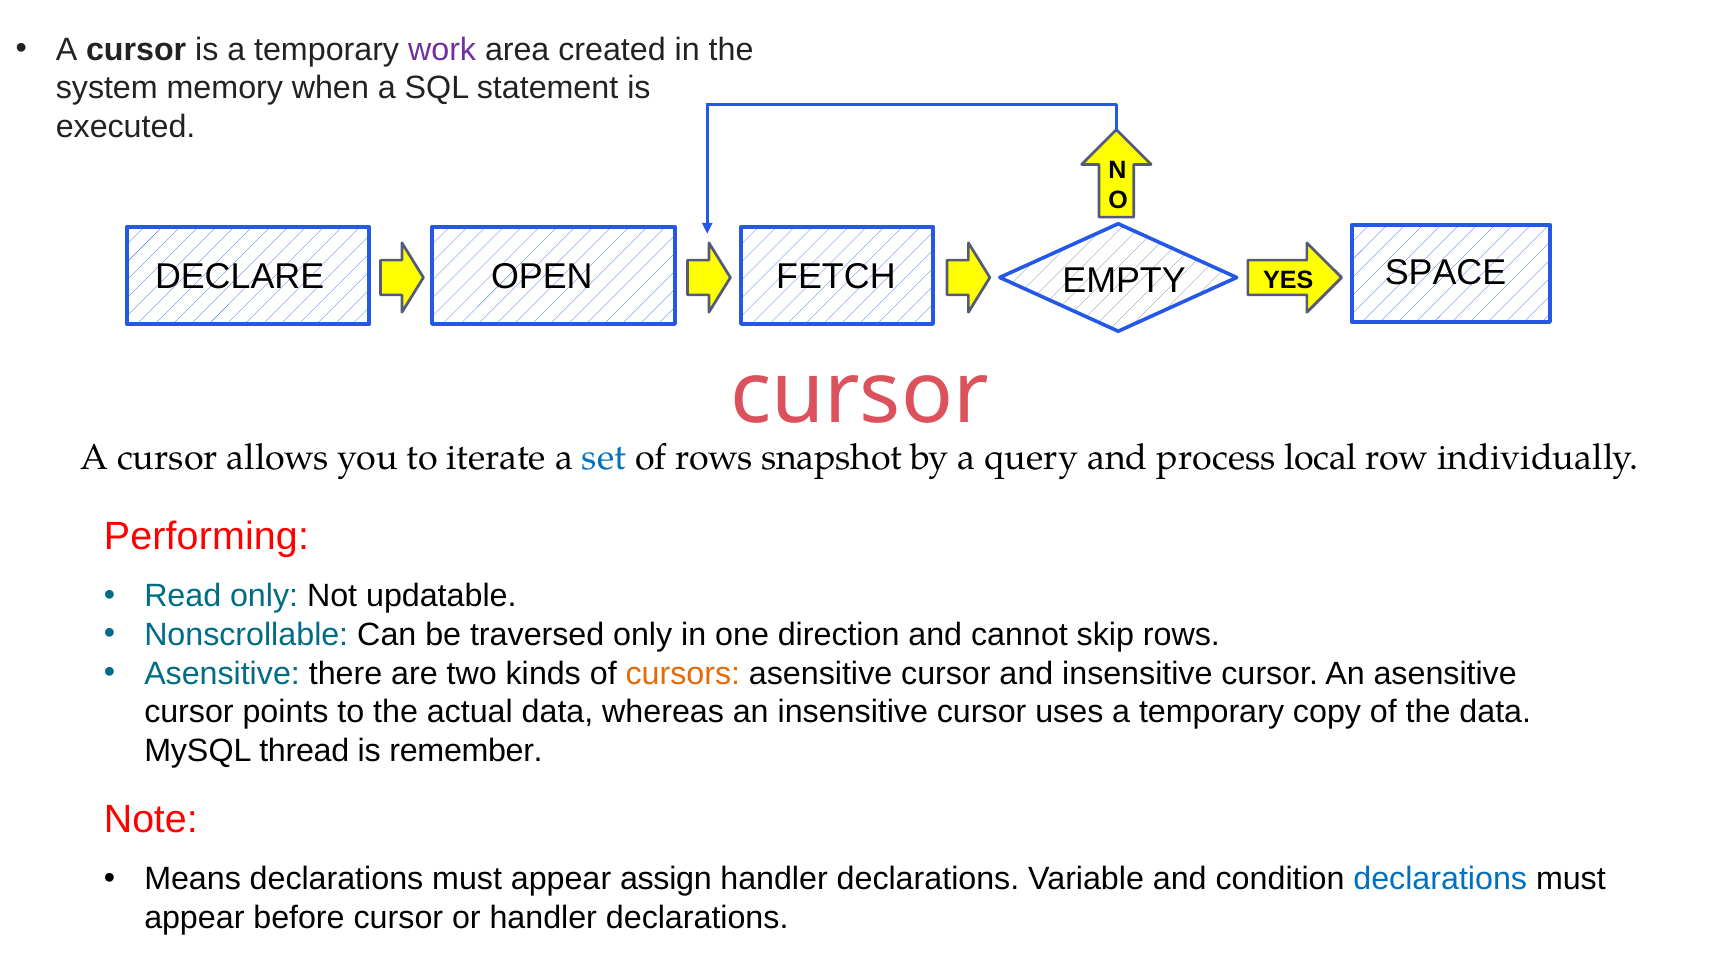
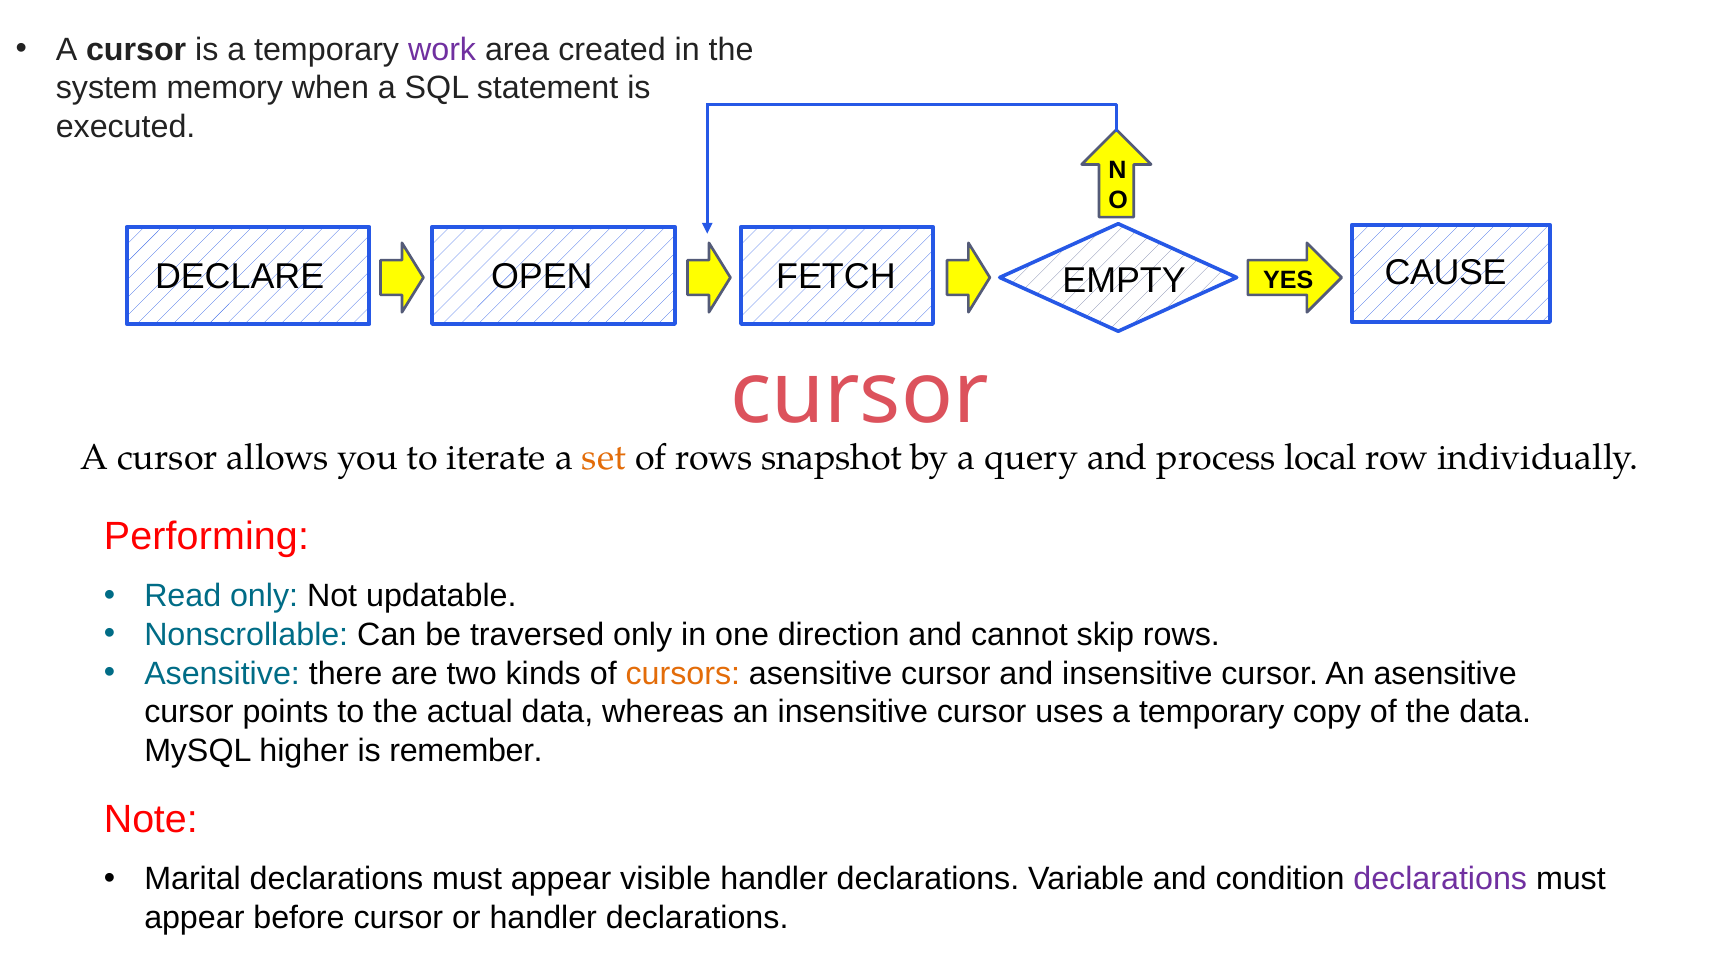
SPACE: SPACE -> CAUSE
set colour: blue -> orange
thread: thread -> higher
Means: Means -> Marital
assign: assign -> visible
declarations at (1440, 879) colour: blue -> purple
